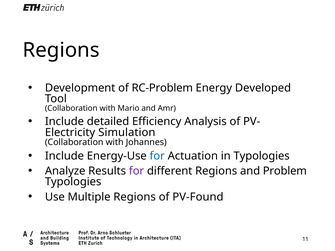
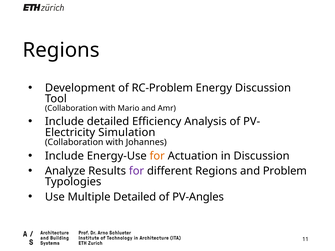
Energy Developed: Developed -> Discussion
for at (157, 156) colour: blue -> orange
in Typologies: Typologies -> Discussion
Multiple Regions: Regions -> Detailed
PV-Found: PV-Found -> PV-Angles
